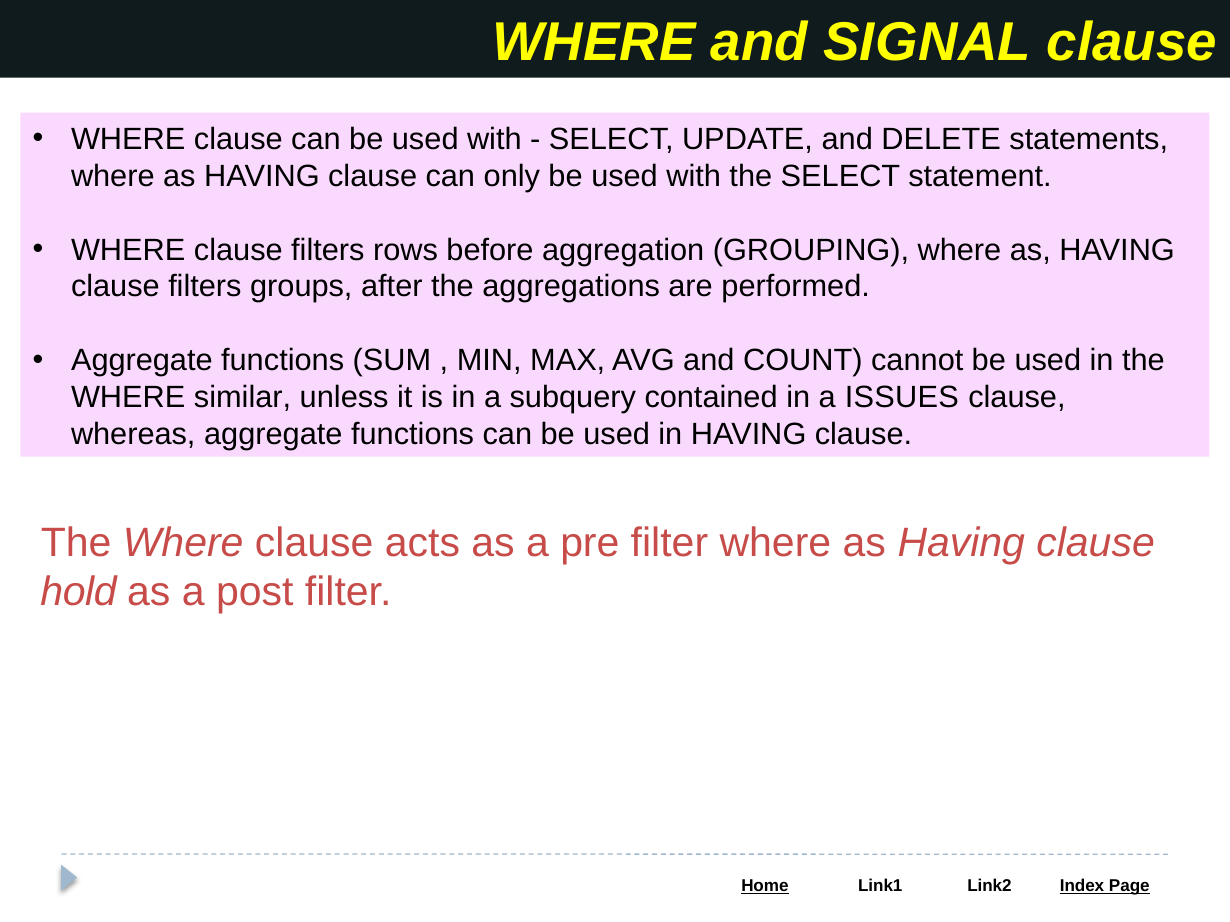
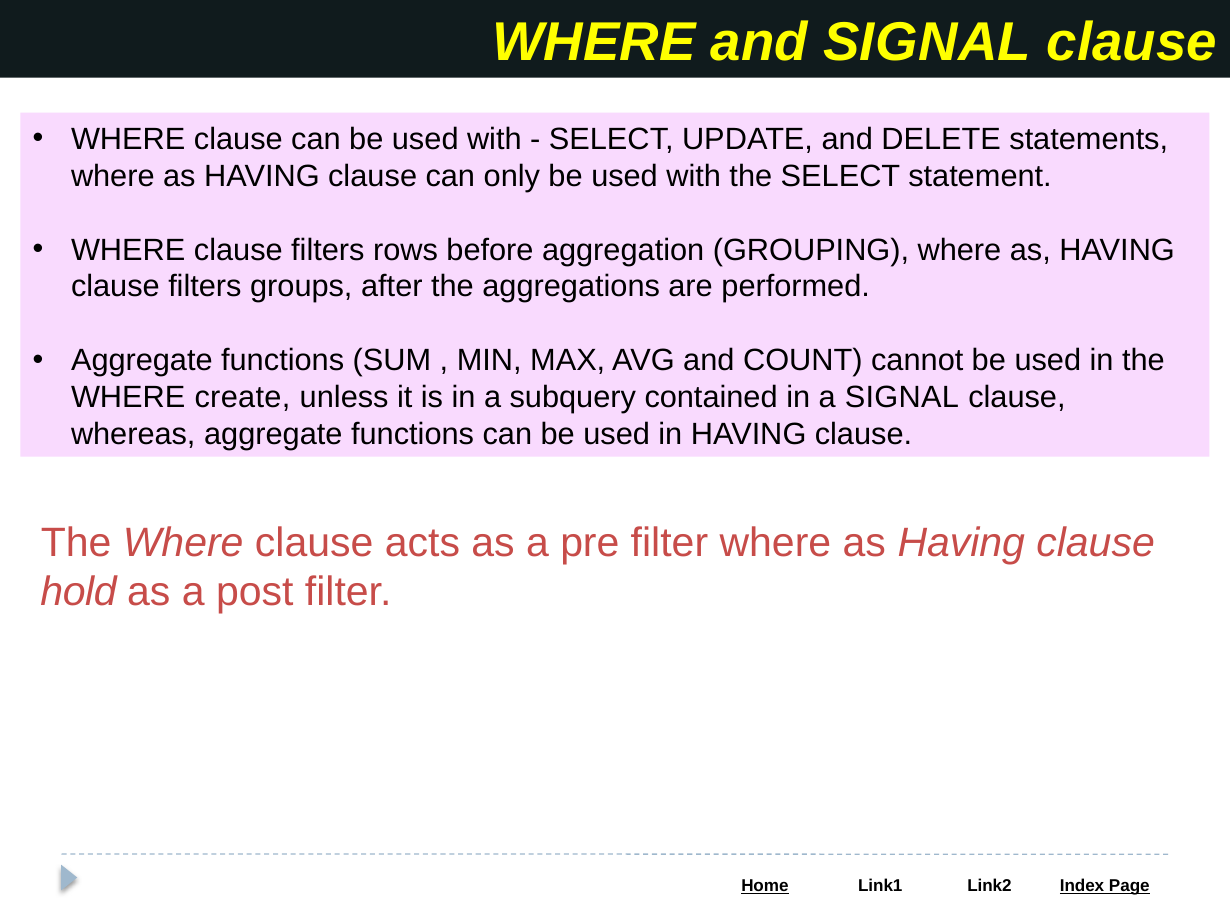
similar: similar -> create
a ISSUES: ISSUES -> SIGNAL
